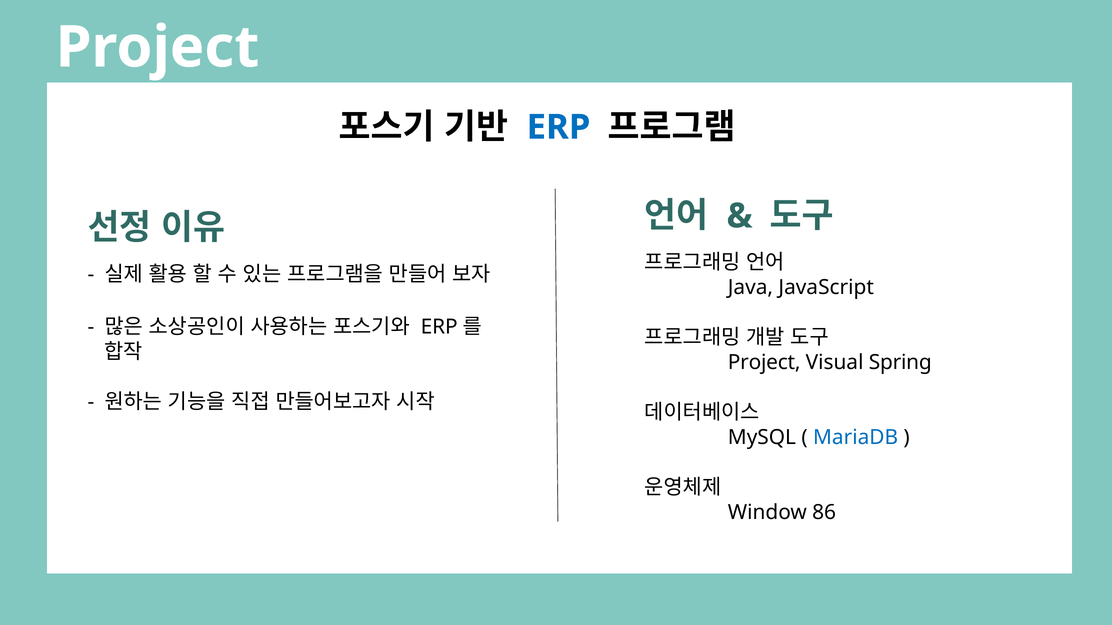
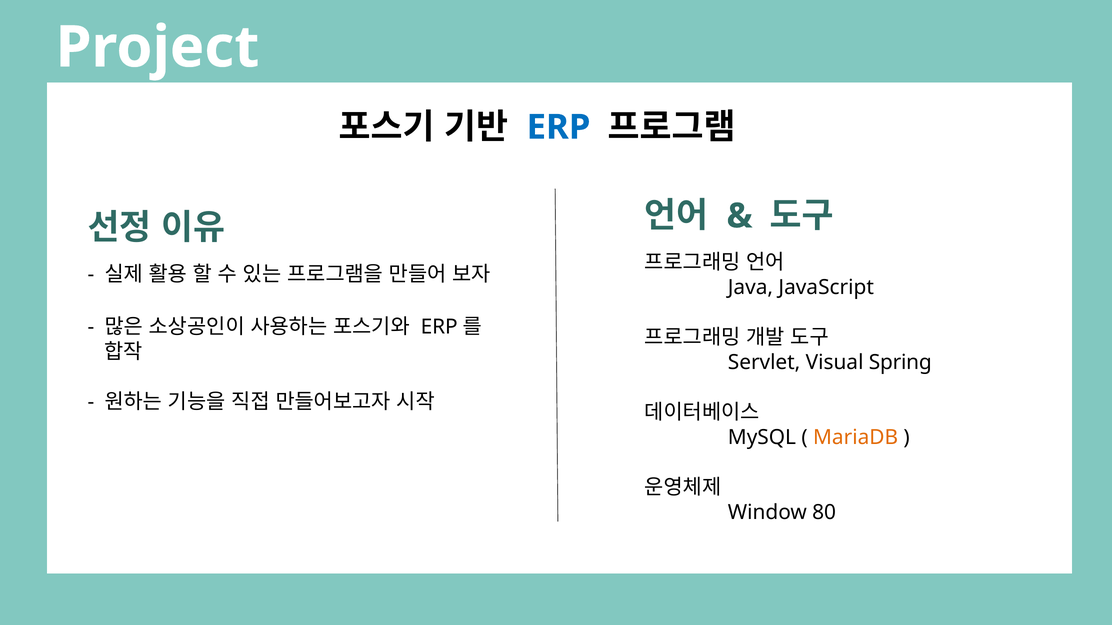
Project at (764, 363): Project -> Servlet
MariaDB colour: blue -> orange
86: 86 -> 80
